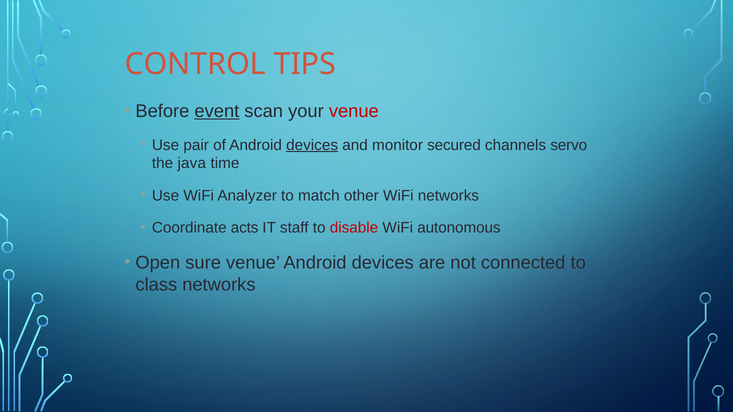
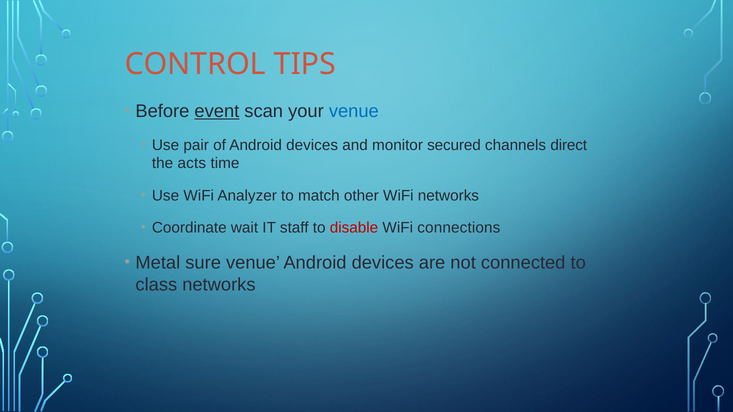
venue at (354, 111) colour: red -> blue
devices at (312, 145) underline: present -> none
servo: servo -> direct
java: java -> acts
acts: acts -> wait
autonomous: autonomous -> connections
Open: Open -> Metal
